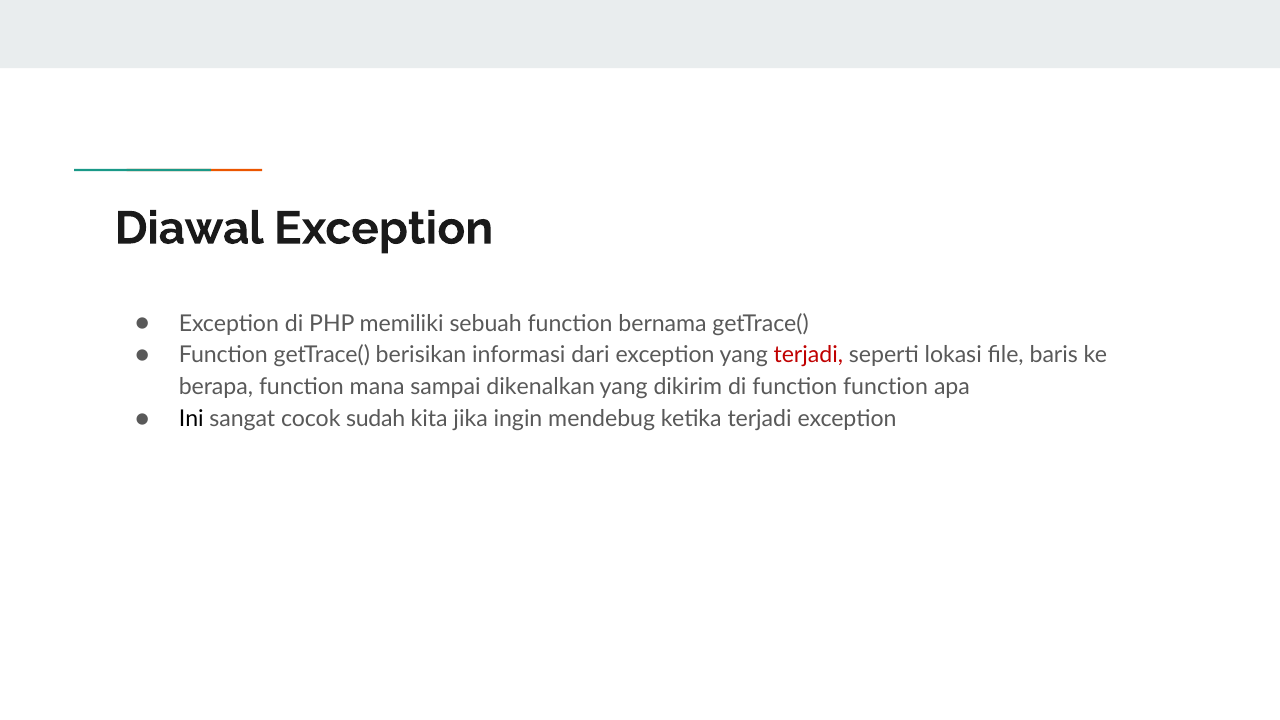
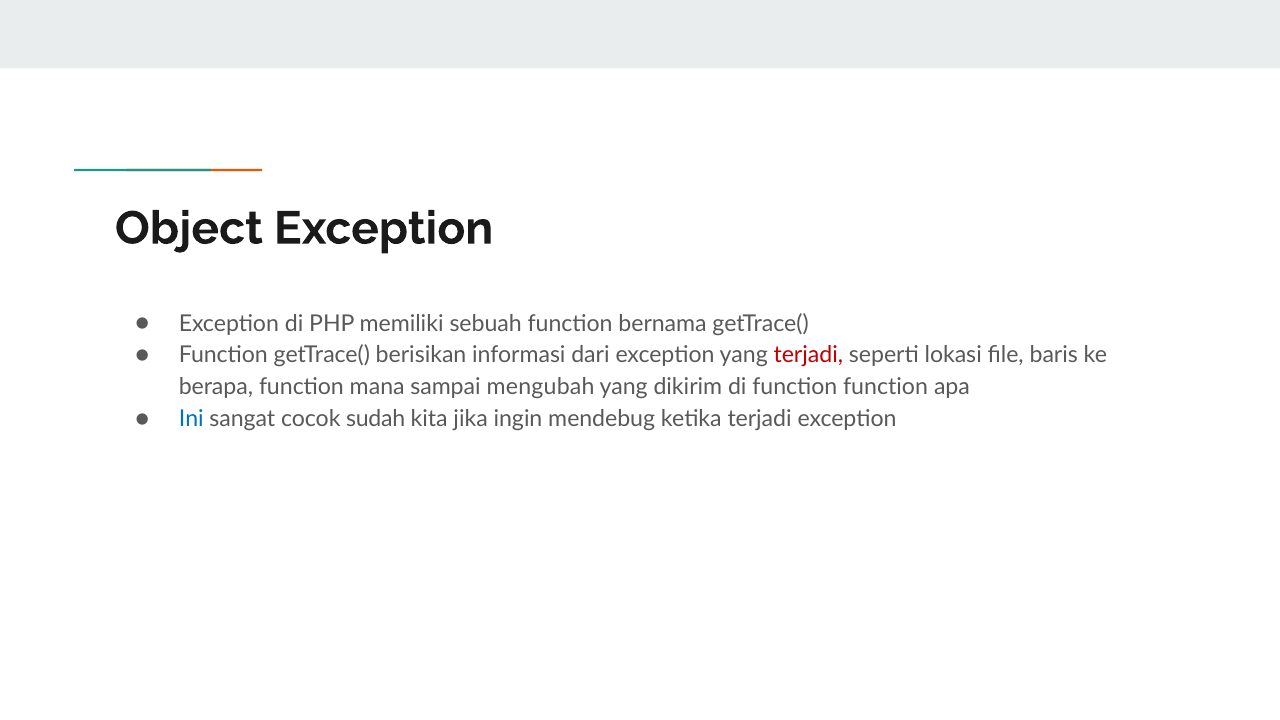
Diawal: Diawal -> Object
dikenalkan: dikenalkan -> mengubah
Ini colour: black -> blue
